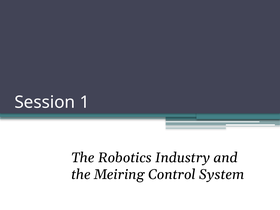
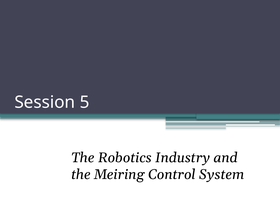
1: 1 -> 5
